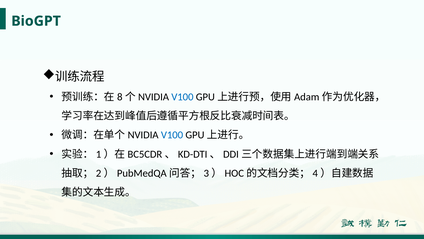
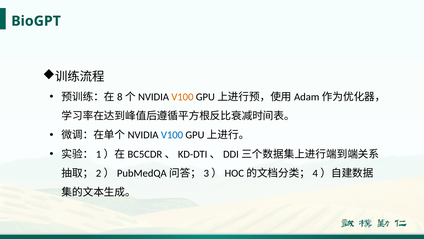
V100 at (182, 97) colour: blue -> orange
